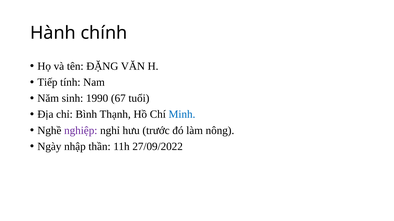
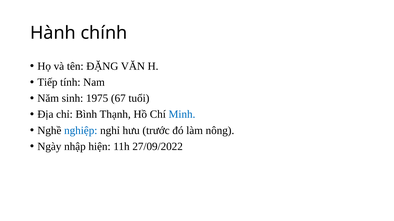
1990: 1990 -> 1975
nghiệp colour: purple -> blue
thần: thần -> hiện
